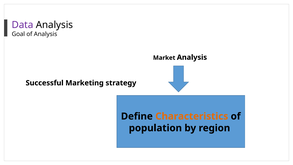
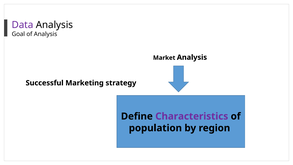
Characteristics colour: orange -> purple
